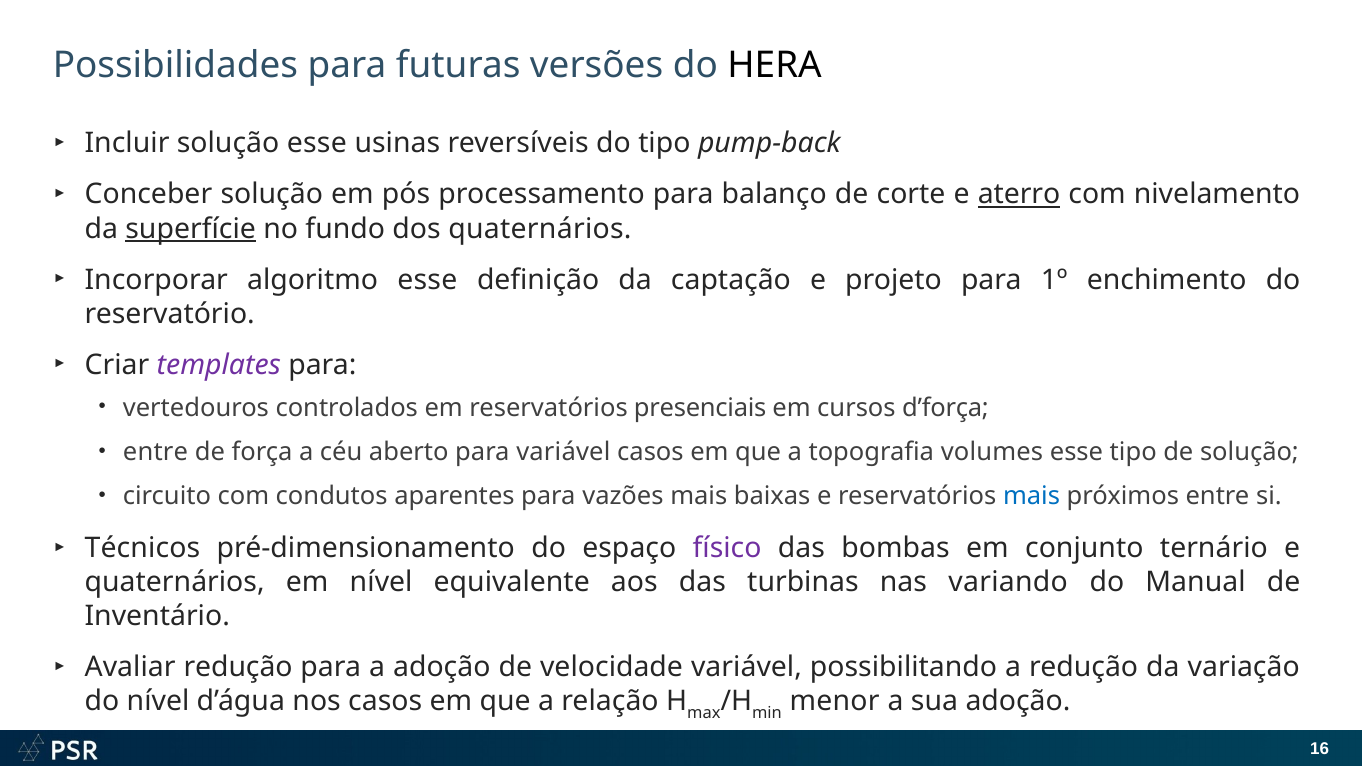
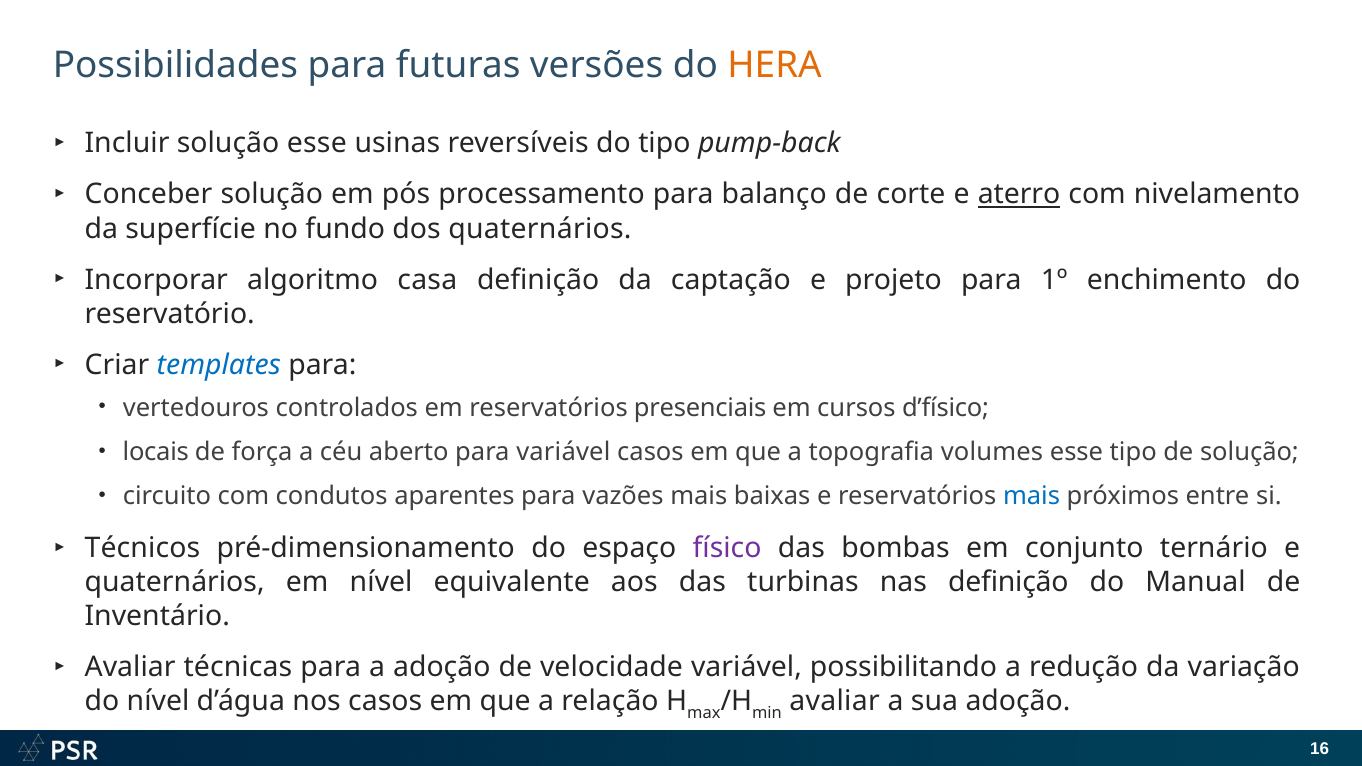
HERA colour: black -> orange
superfície underline: present -> none
algoritmo esse: esse -> casa
templates colour: purple -> blue
d’força: d’força -> d’físico
entre at (156, 452): entre -> locais
nas variando: variando -> definição
Avaliar redução: redução -> técnicas
menor at (835, 702): menor -> avaliar
